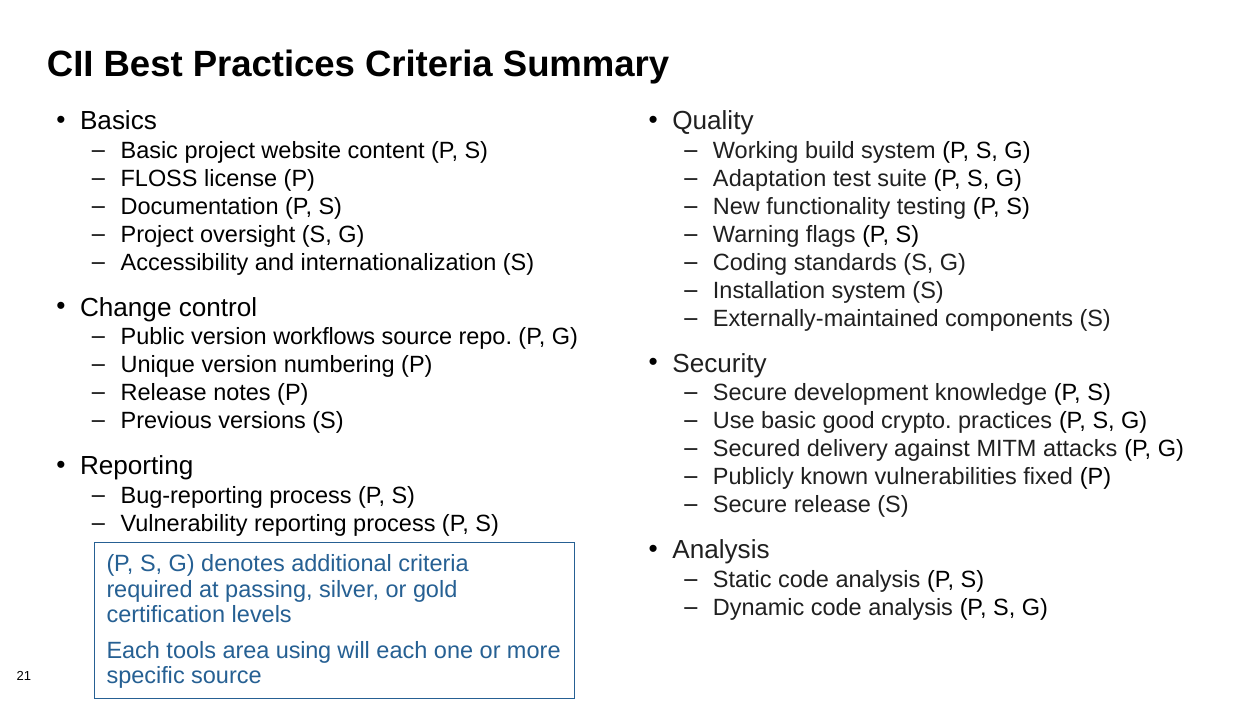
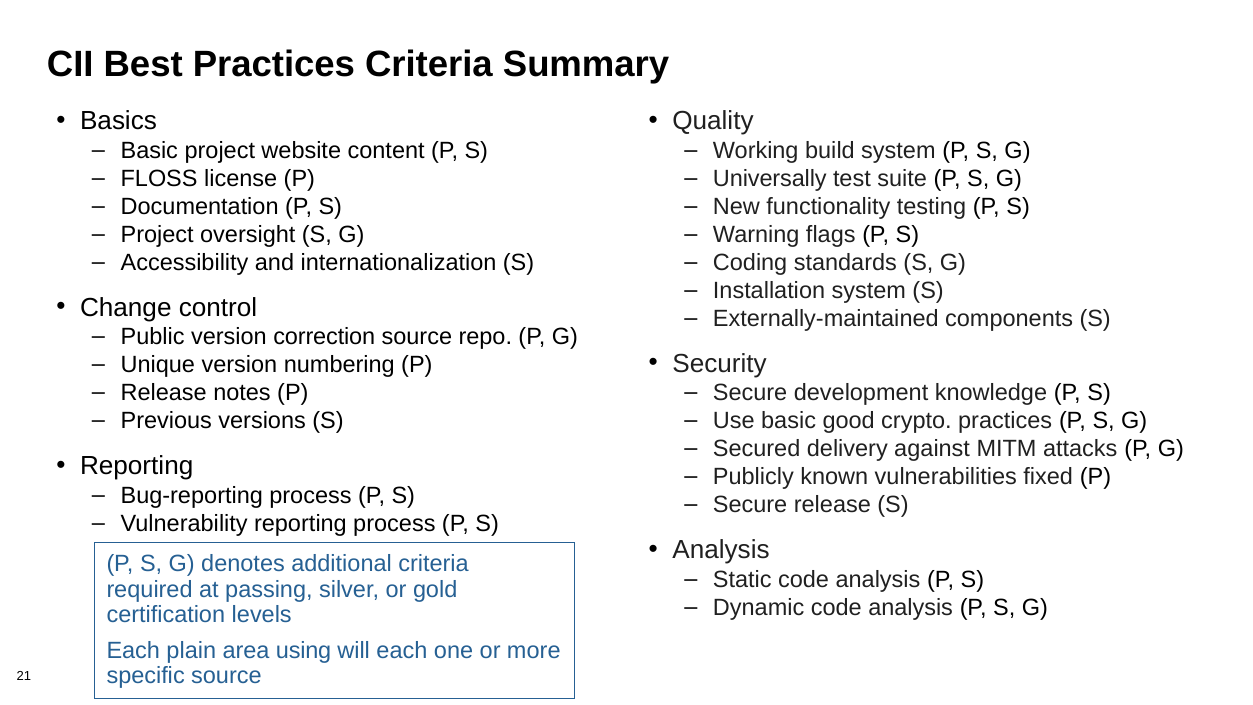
Adaptation: Adaptation -> Universally
workflows: workflows -> correction
tools: tools -> plain
